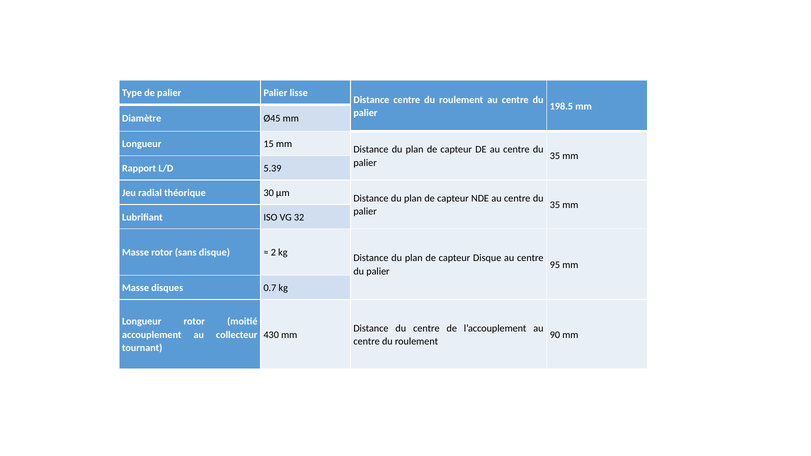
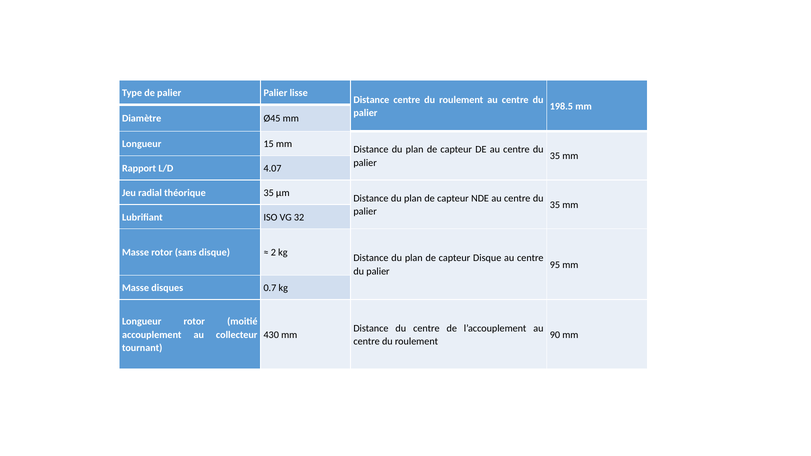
5.39: 5.39 -> 4.07
théorique 30: 30 -> 35
